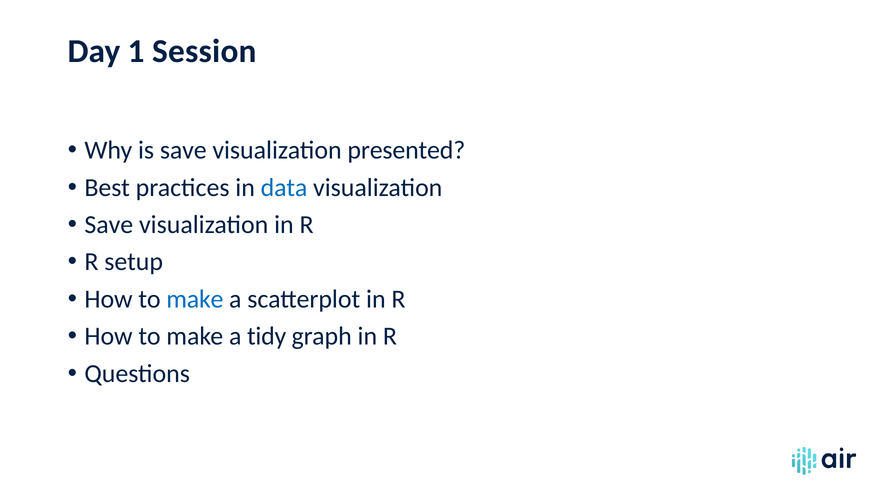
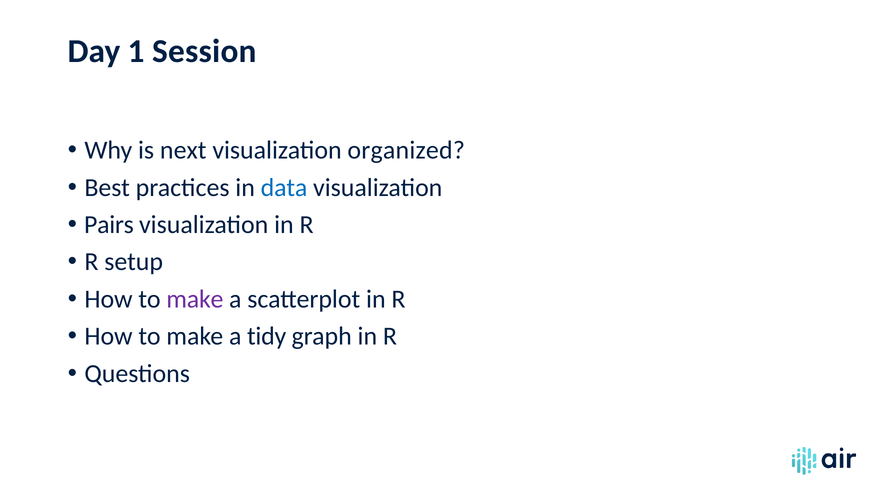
is save: save -> next
presented: presented -> organized
Save at (109, 225): Save -> Pairs
make at (195, 299) colour: blue -> purple
